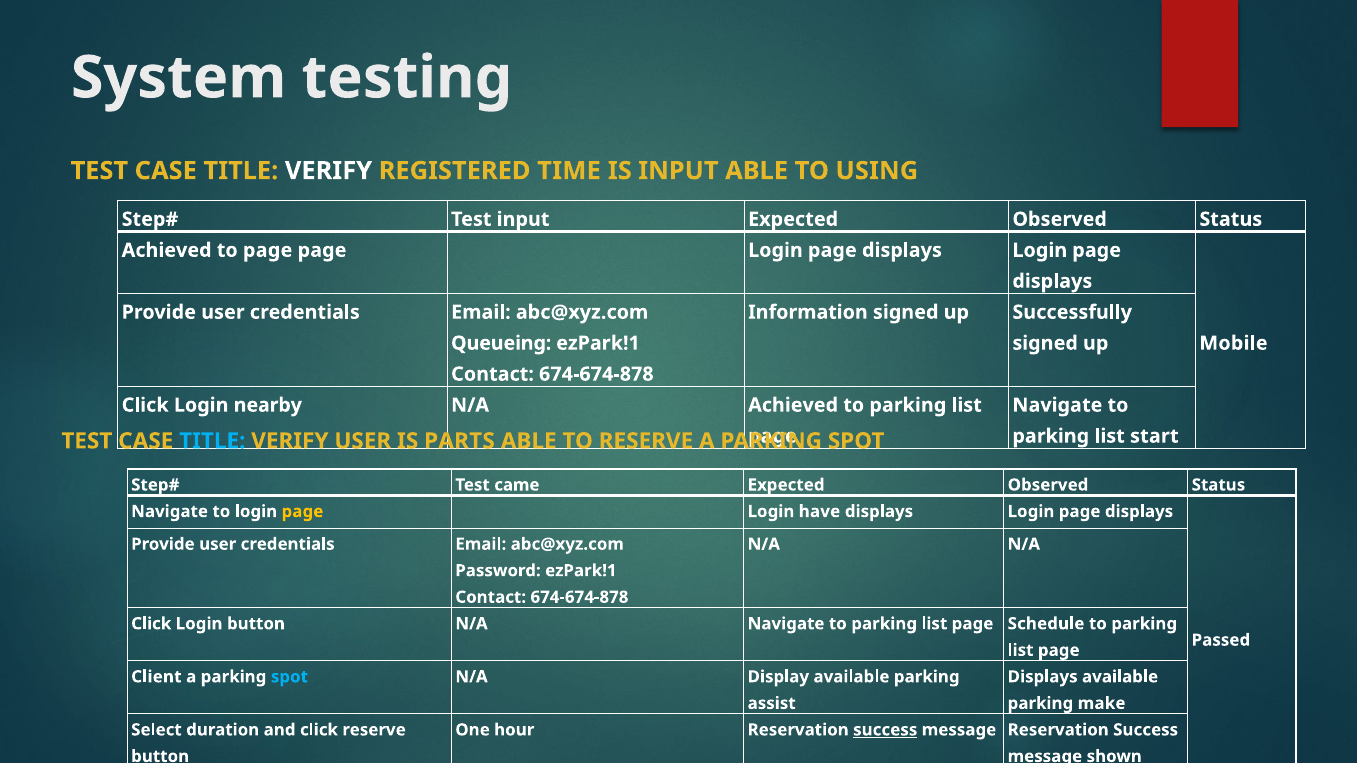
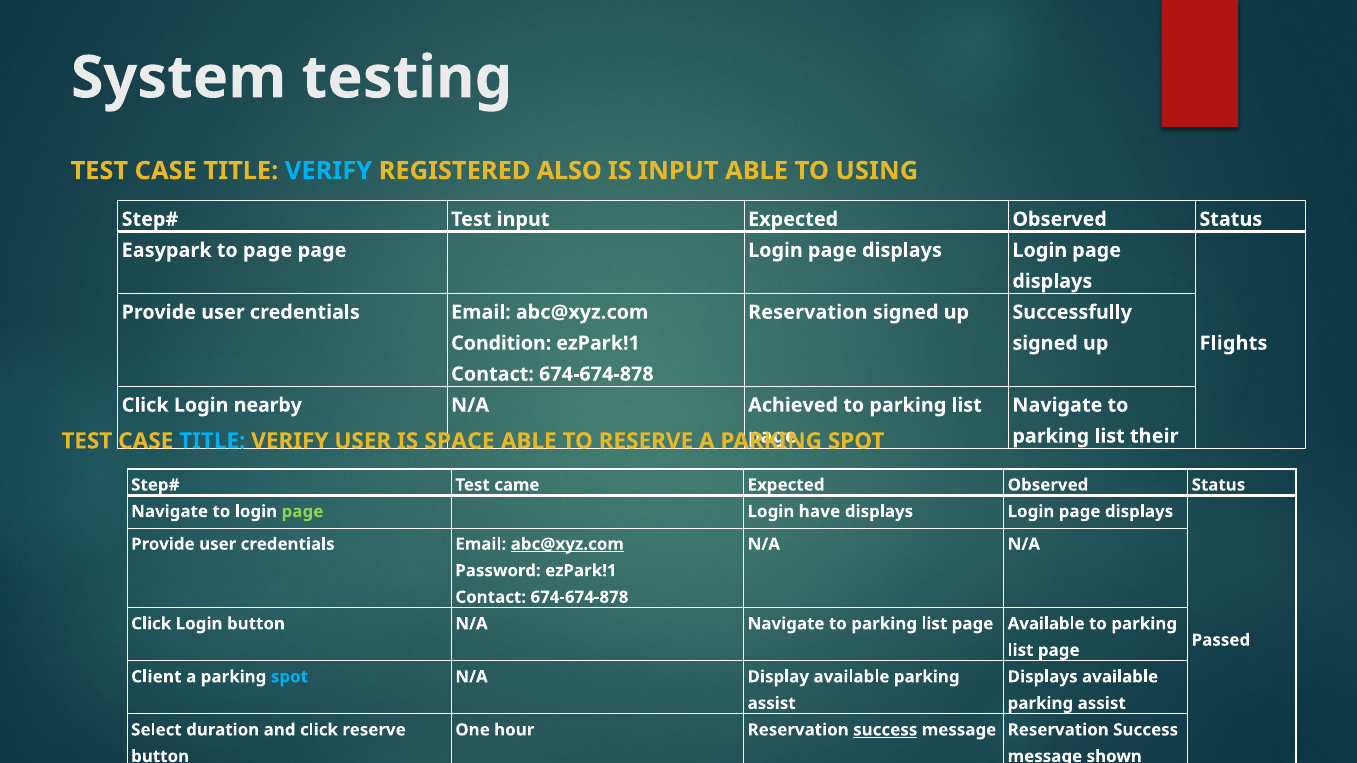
VERIFY at (329, 171) colour: white -> light blue
TIME: TIME -> ALSO
Achieved at (167, 250): Achieved -> Easypark
Information at (808, 312): Information -> Reservation
Queueing: Queueing -> Condition
Mobile: Mobile -> Flights
start: start -> their
PARTS: PARTS -> SPACE
page at (302, 512) colour: yellow -> light green
abc@xyz.com at (567, 544) underline: none -> present
page Schedule: Schedule -> Available
make at (1102, 704): make -> assist
